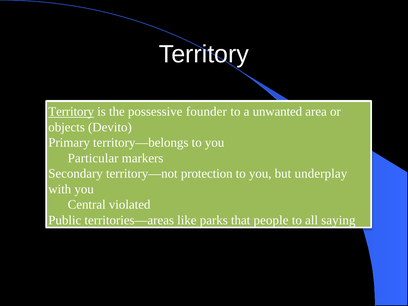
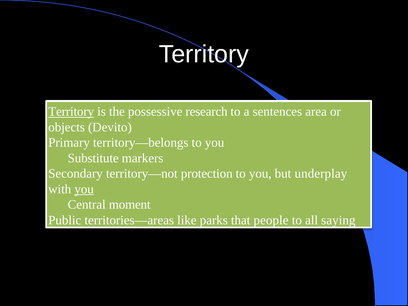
founder: founder -> research
unwanted: unwanted -> sentences
Particular: Particular -> Substitute
you at (84, 189) underline: none -> present
violated: violated -> moment
